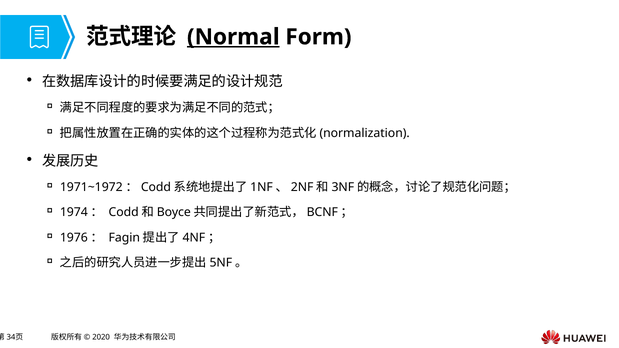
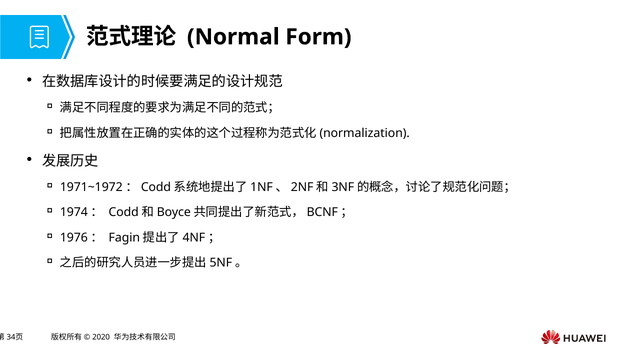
Normal underline: present -> none
